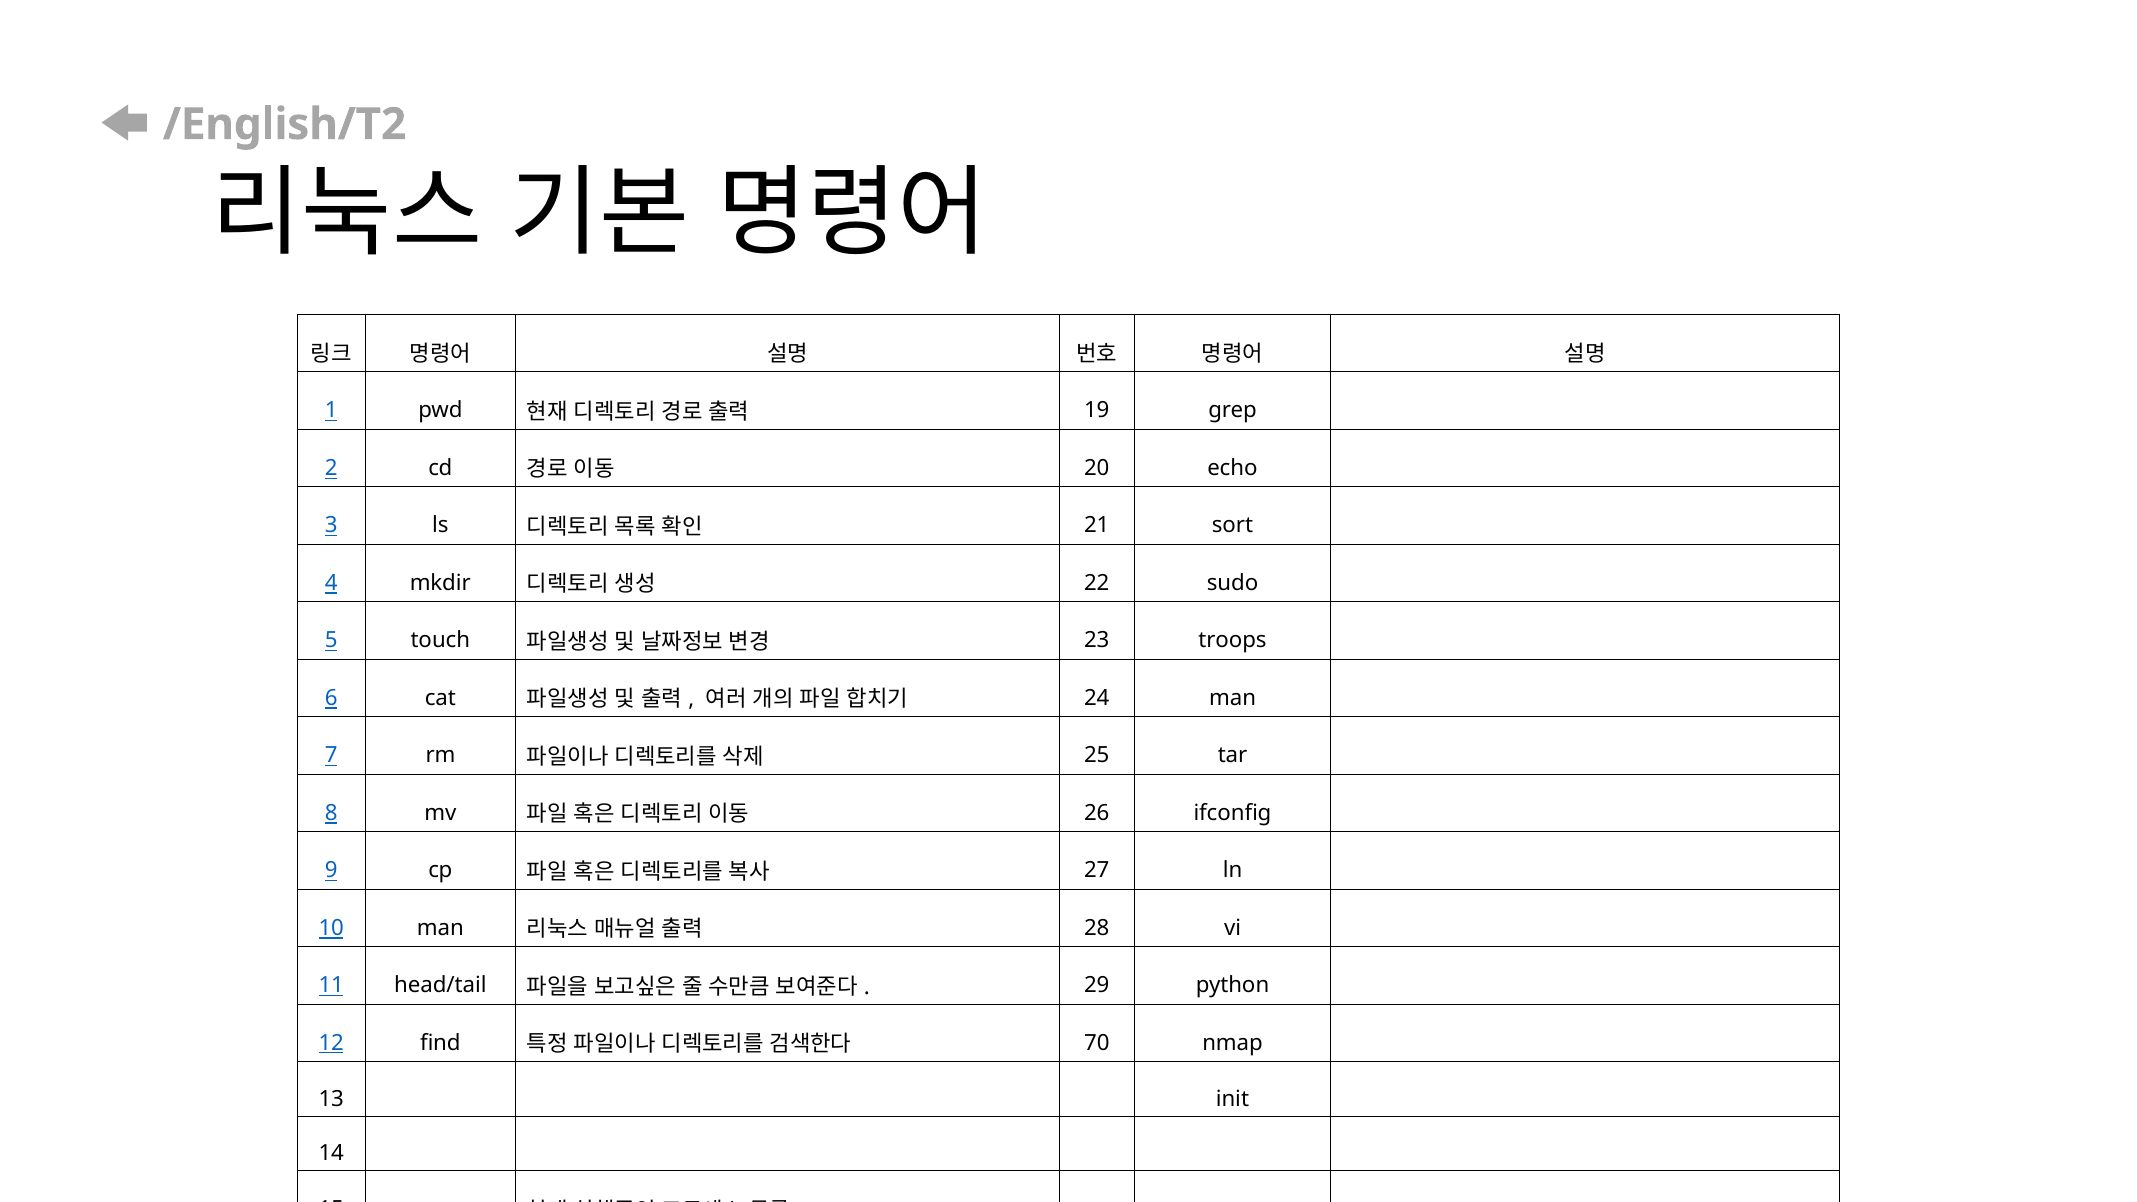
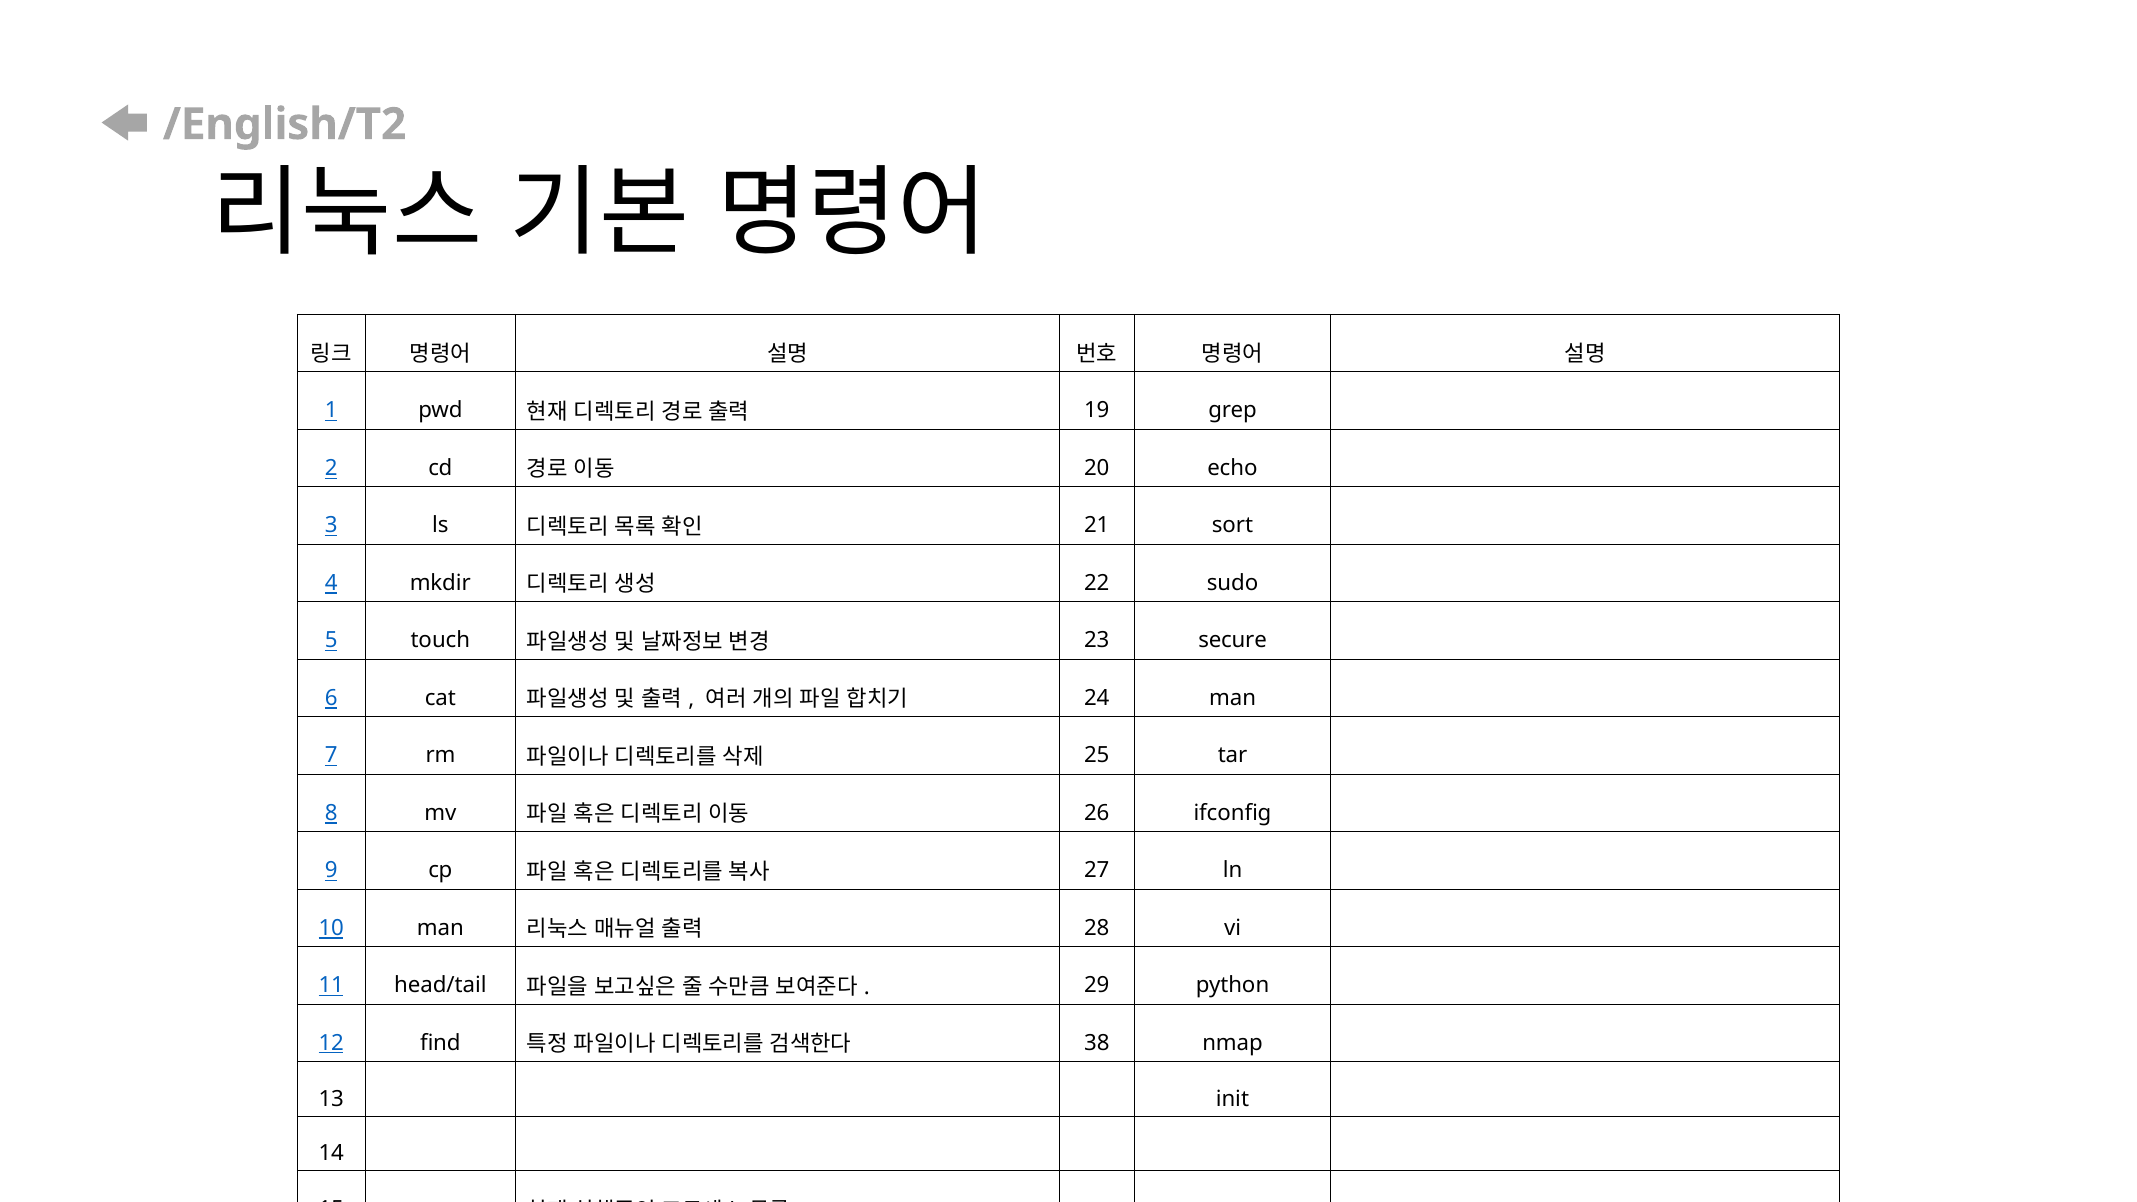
troops: troops -> secure
70: 70 -> 38
